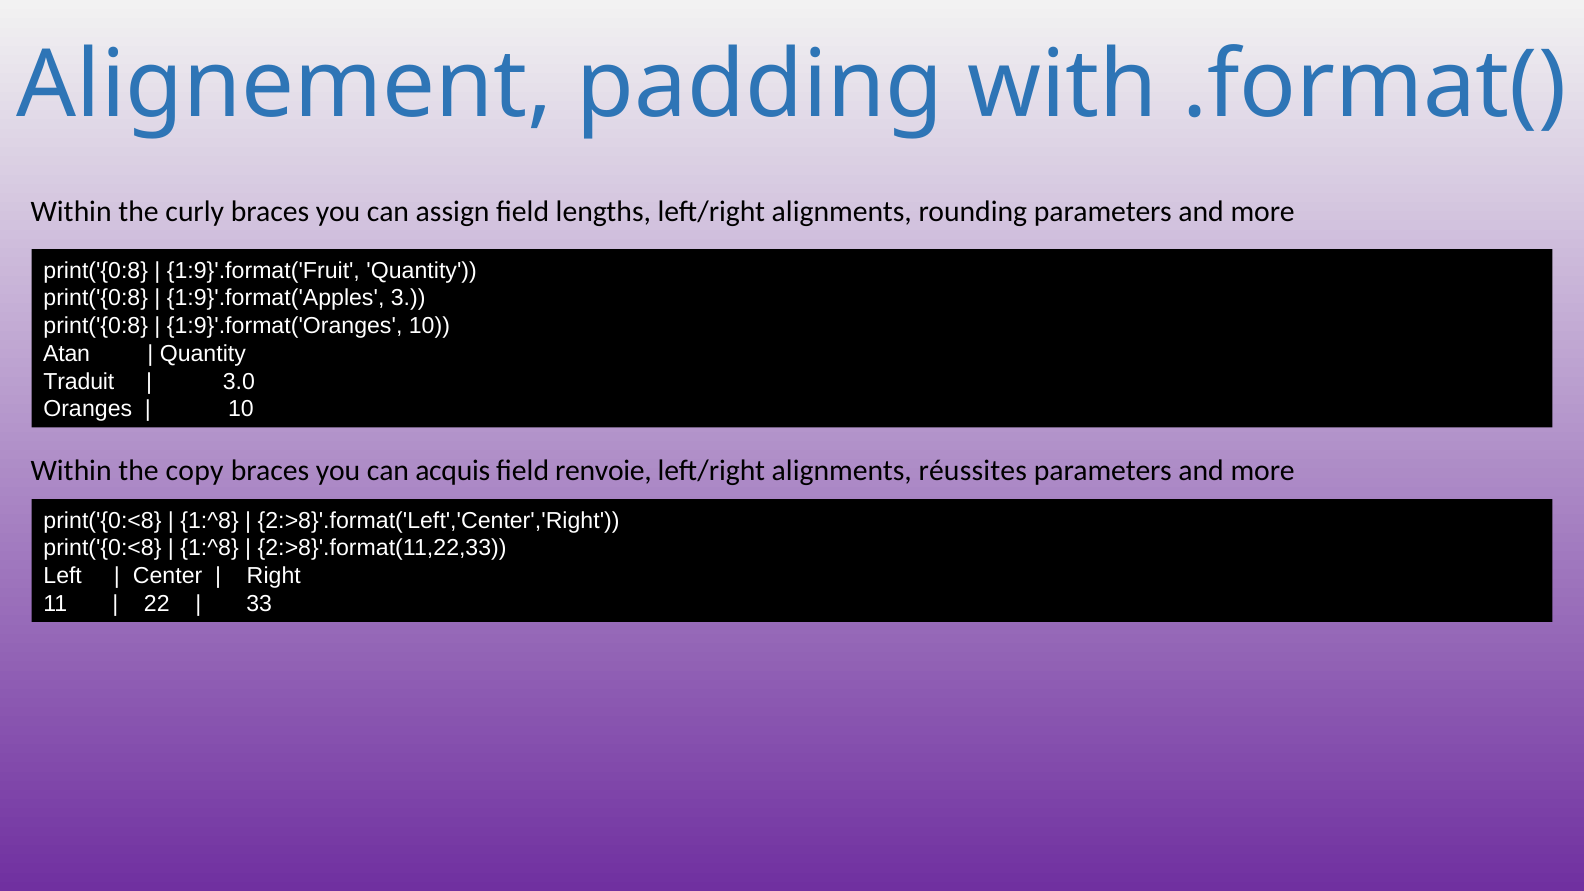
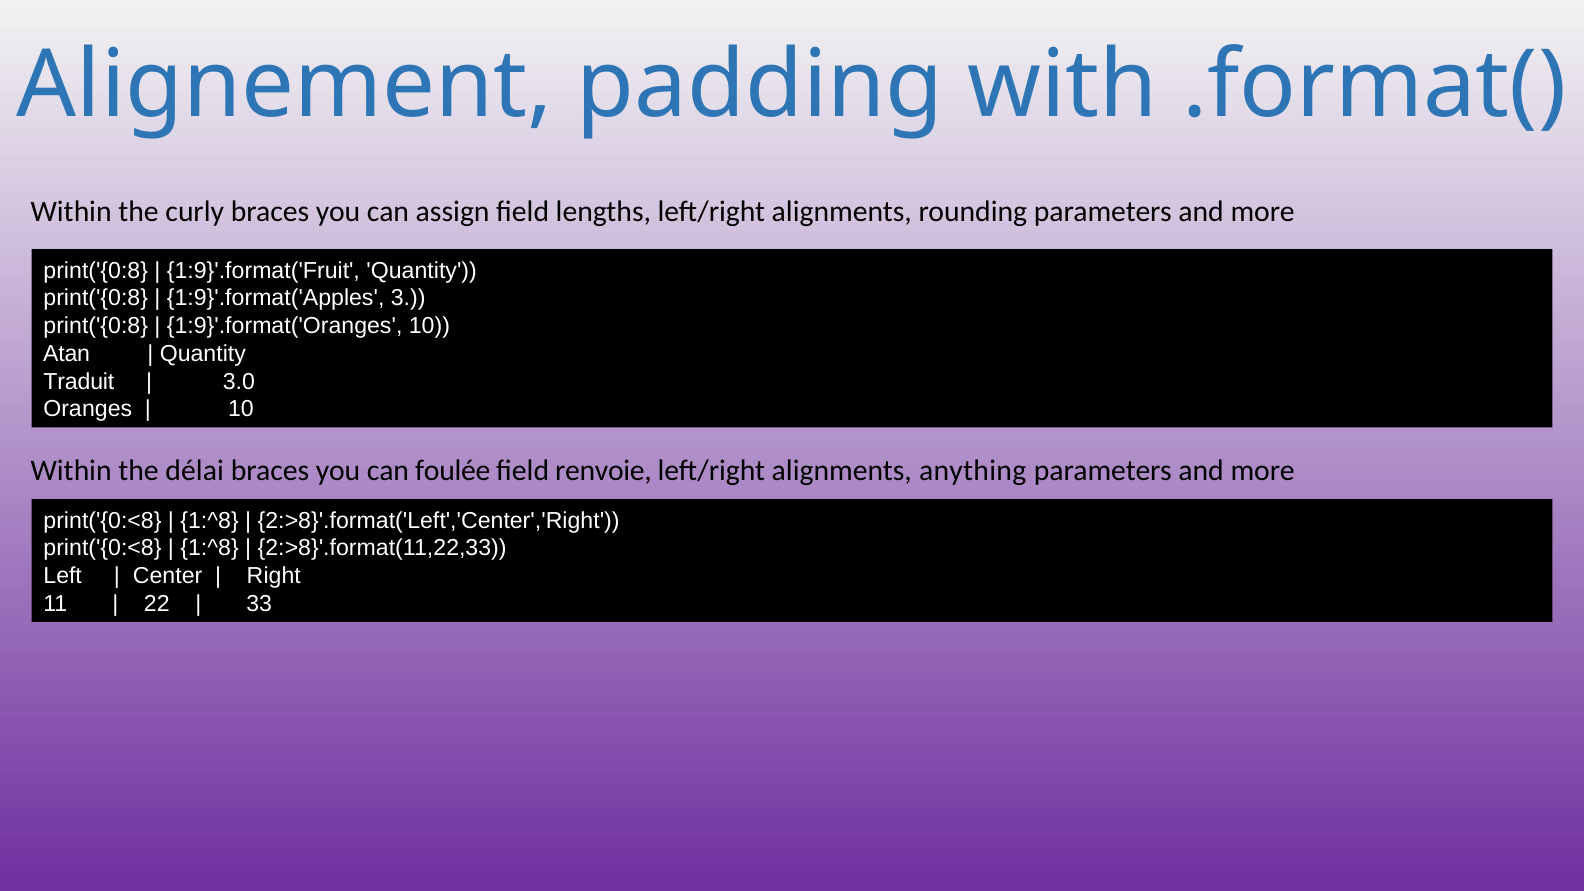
copy: copy -> délai
acquis: acquis -> foulée
réussites: réussites -> anything
